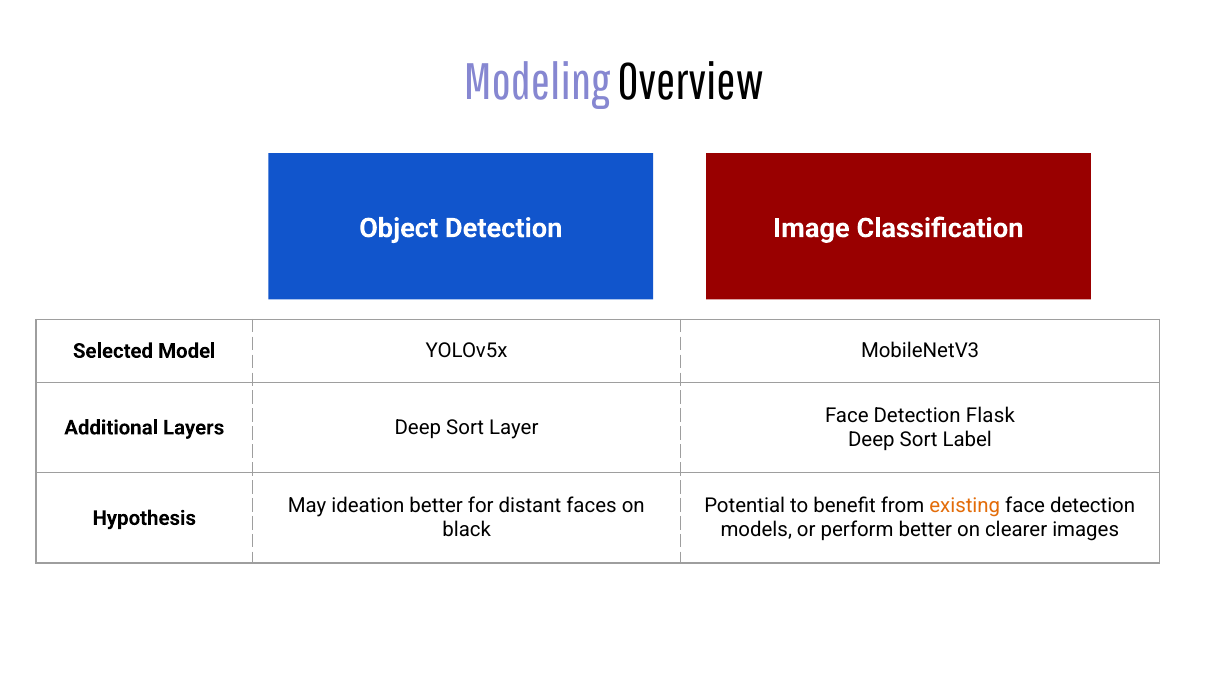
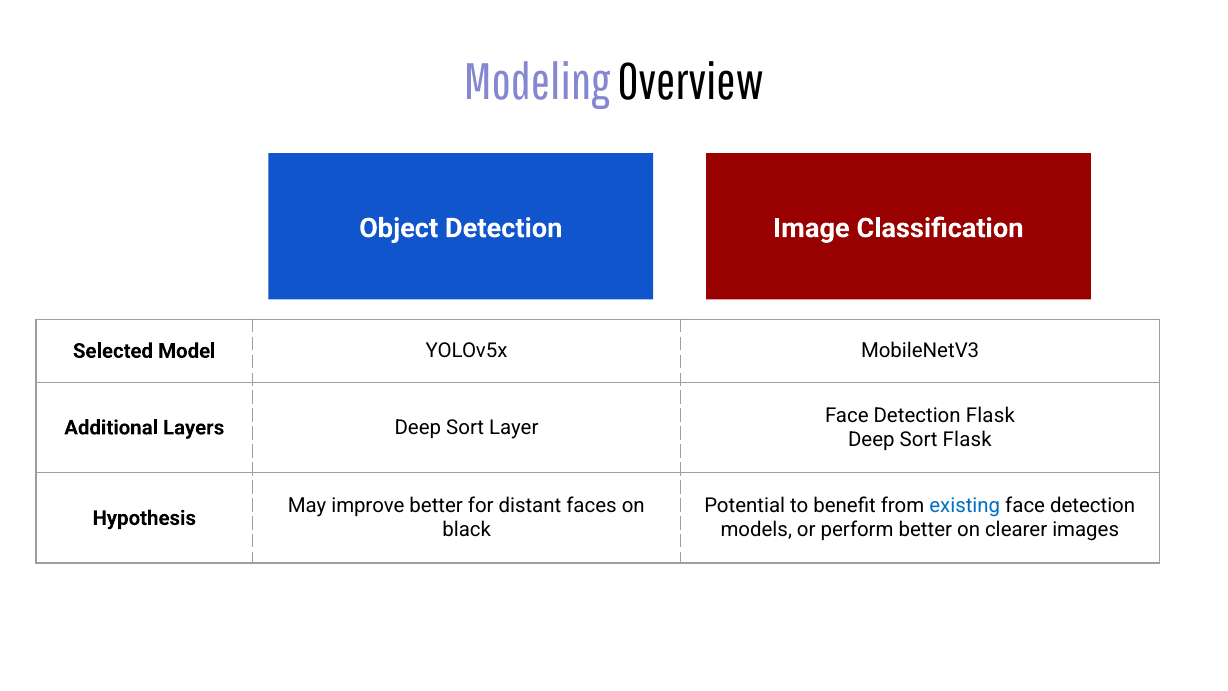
Sort Label: Label -> Flask
ideation: ideation -> improve
existing colour: orange -> blue
